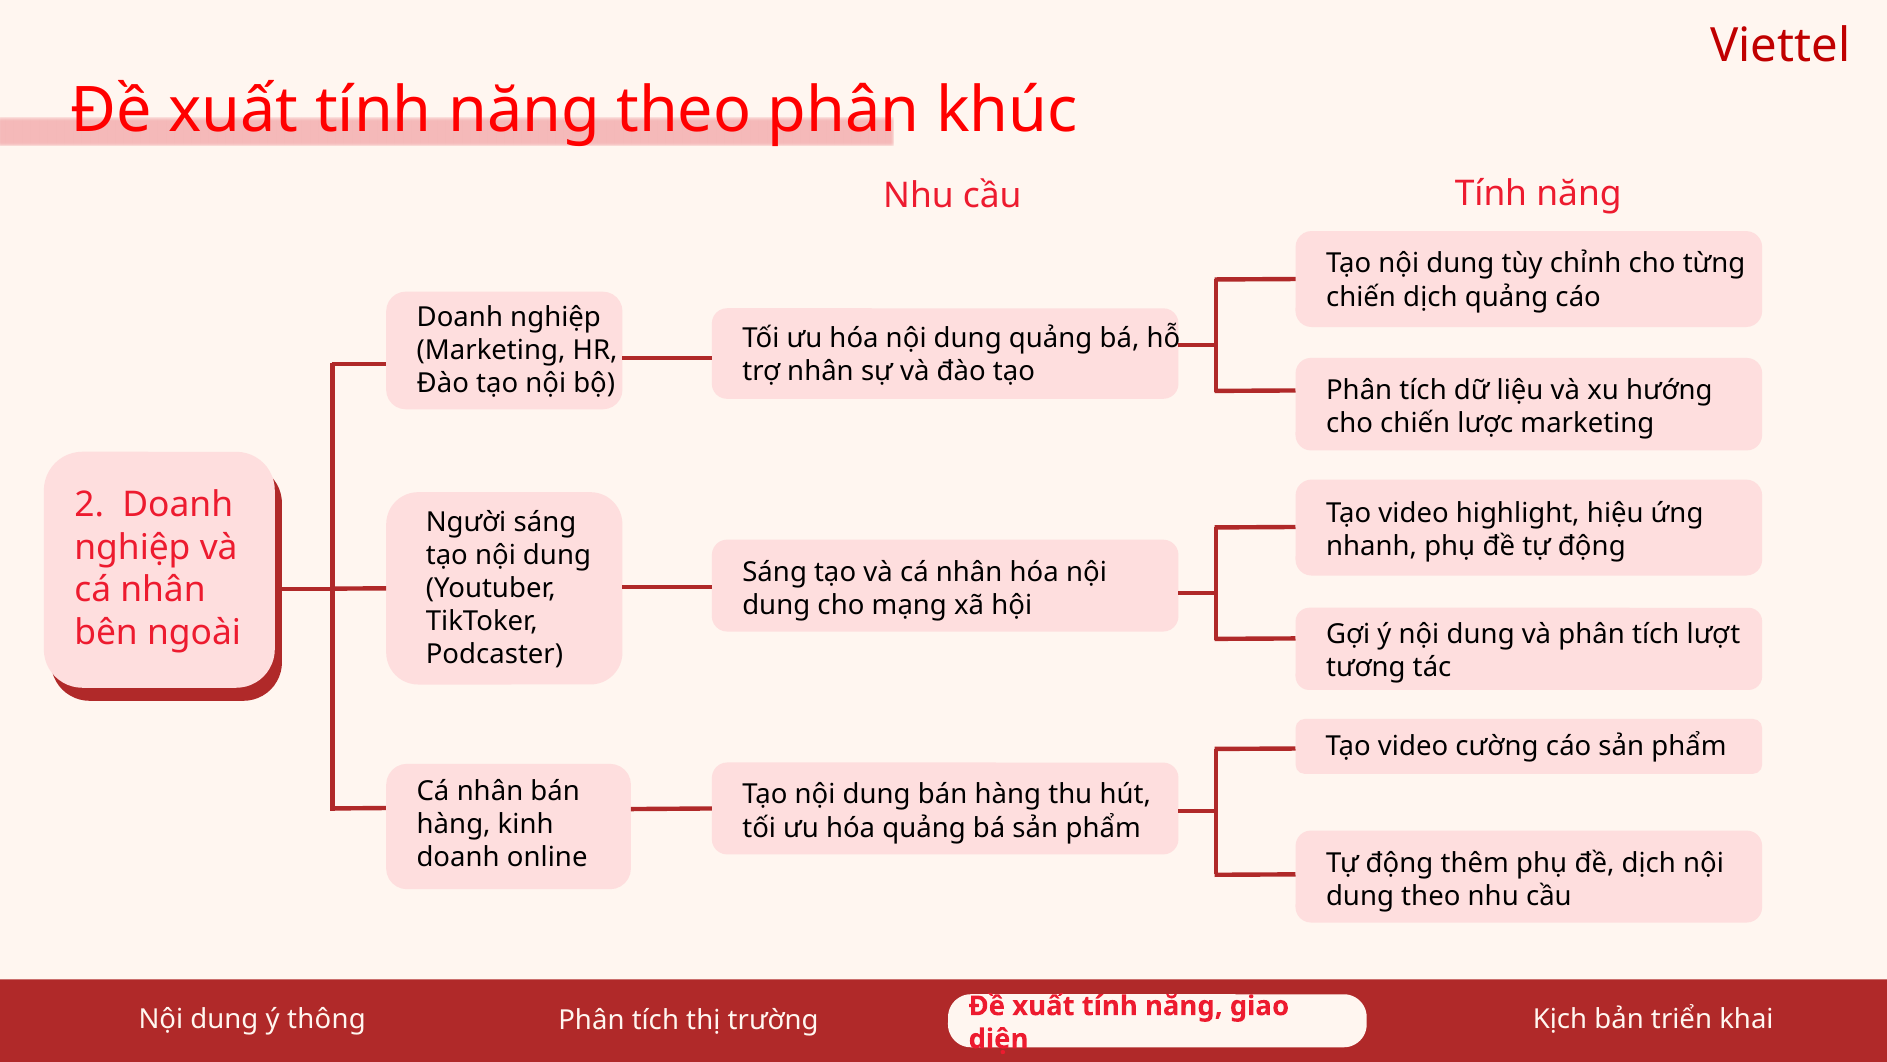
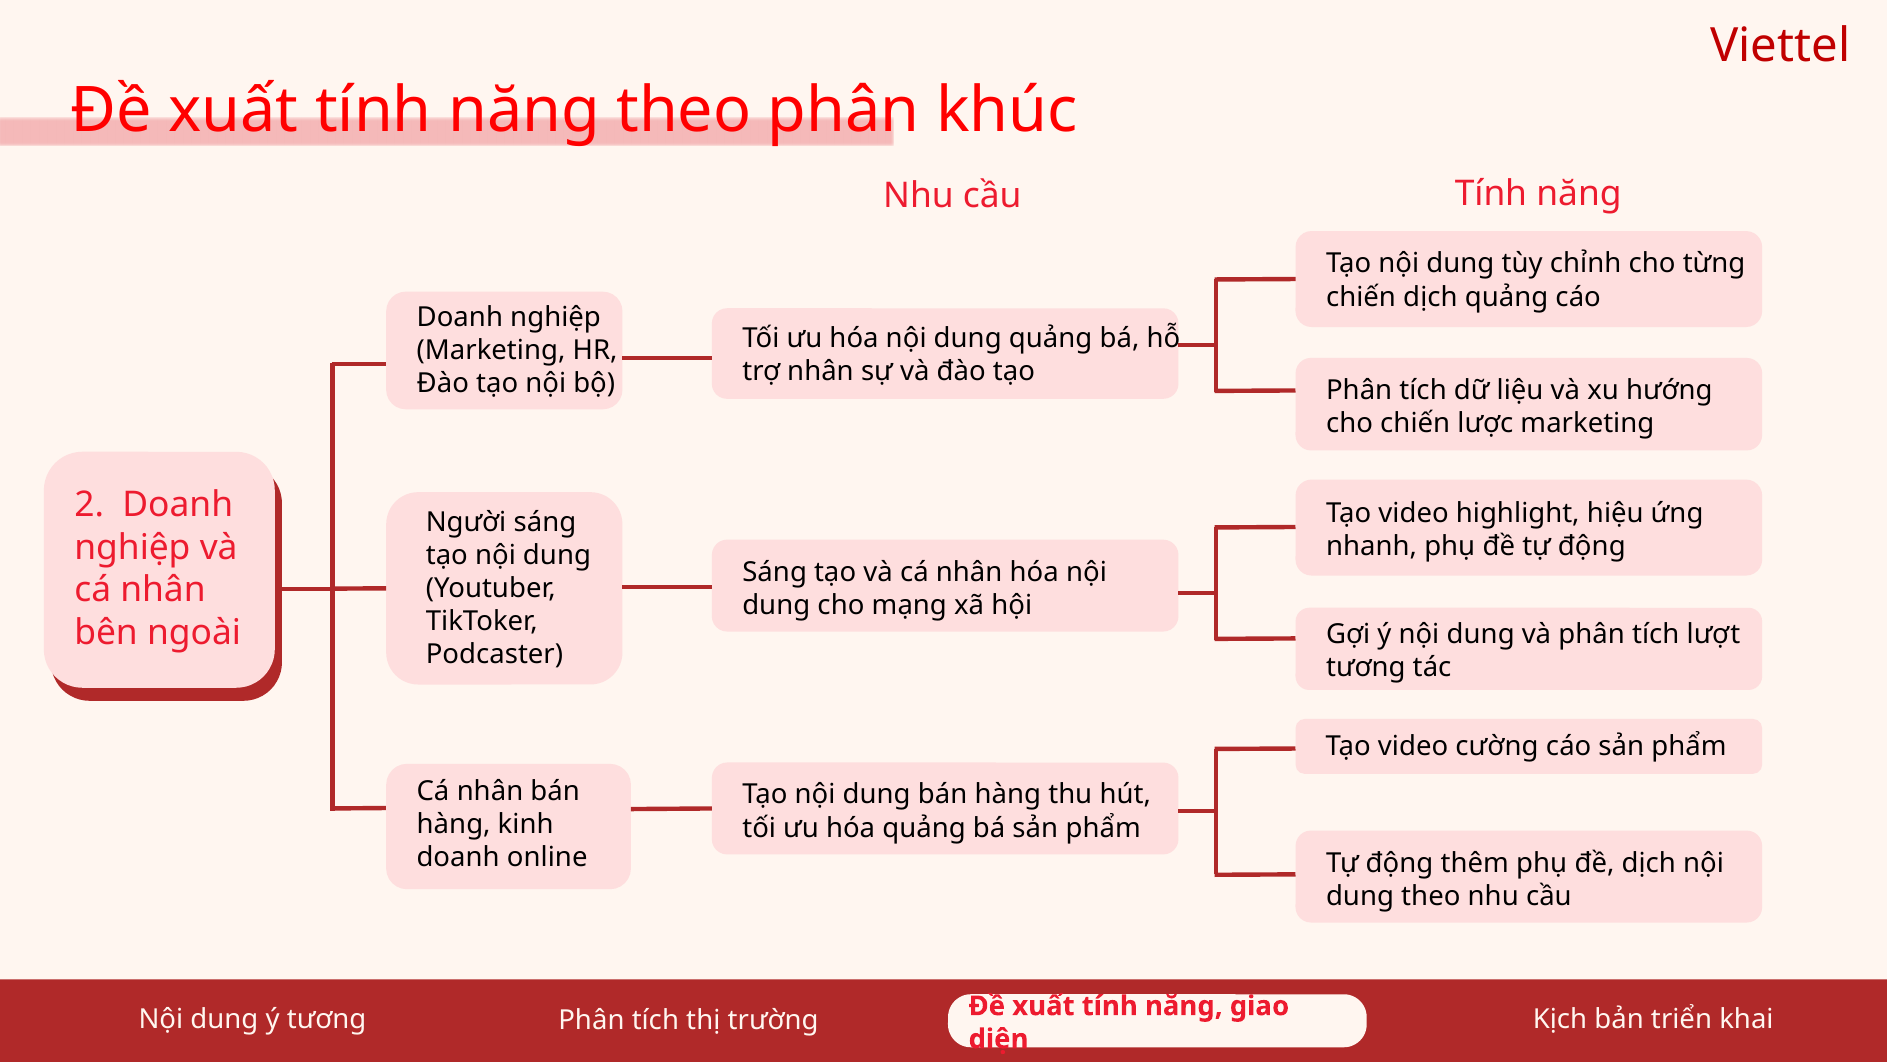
ý thông: thông -> tương
